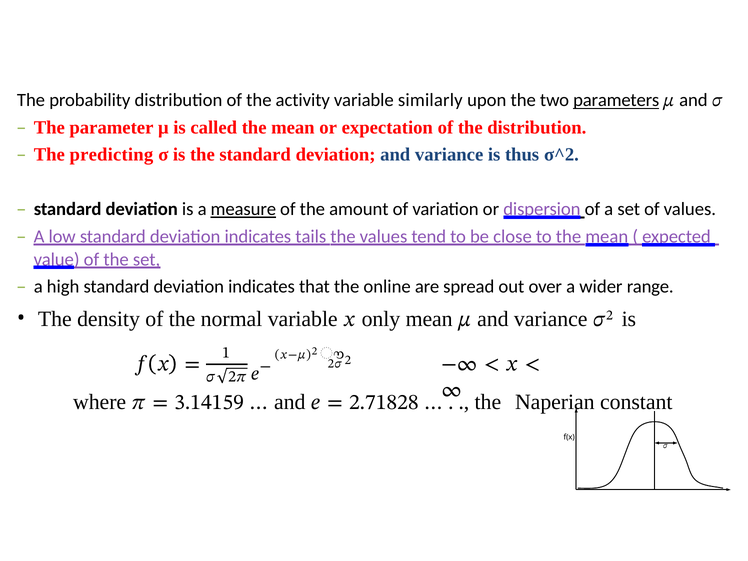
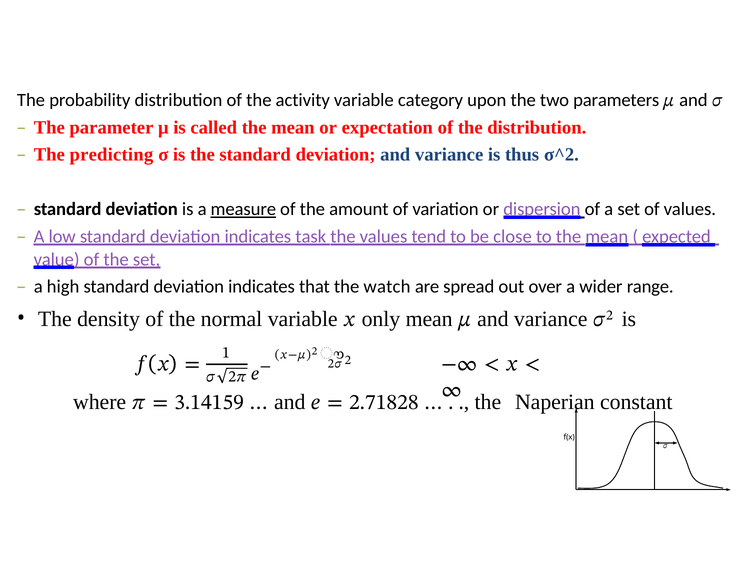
similarly: similarly -> category
parameters underline: present -> none
tails: tails -> task
online: online -> watch
